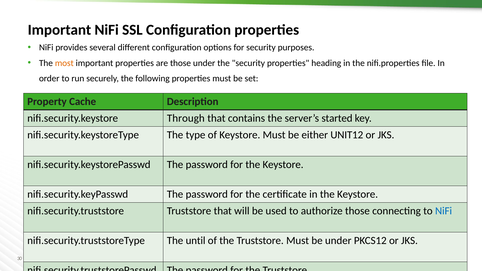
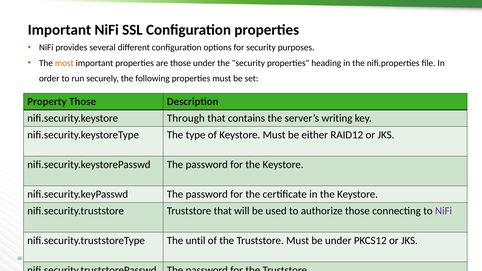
Property Cache: Cache -> Those
started: started -> writing
UNIT12: UNIT12 -> RAID12
NiFi at (444, 211) colour: blue -> purple
